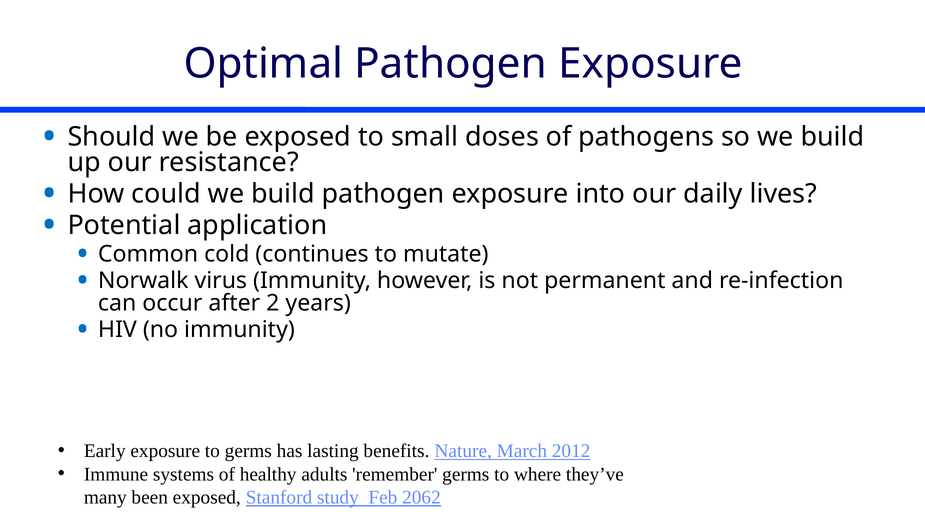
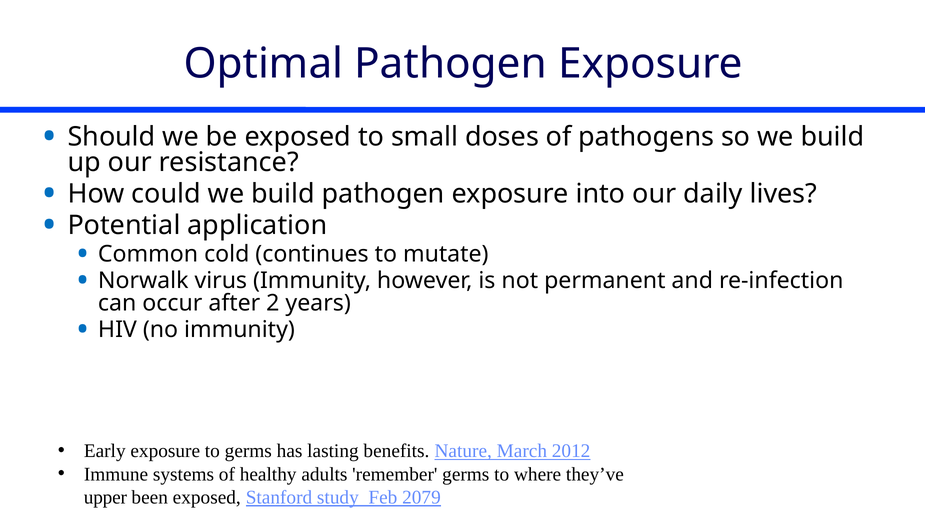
many: many -> upper
2062: 2062 -> 2079
